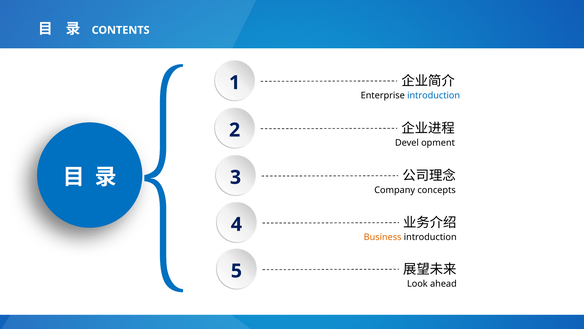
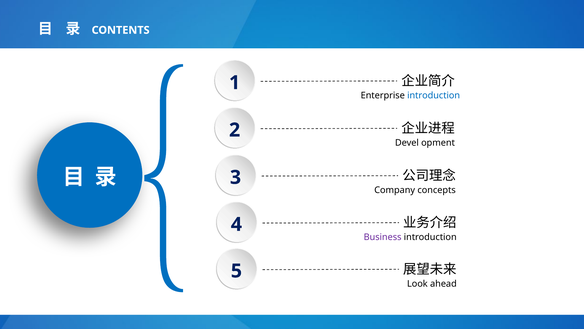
Business colour: orange -> purple
